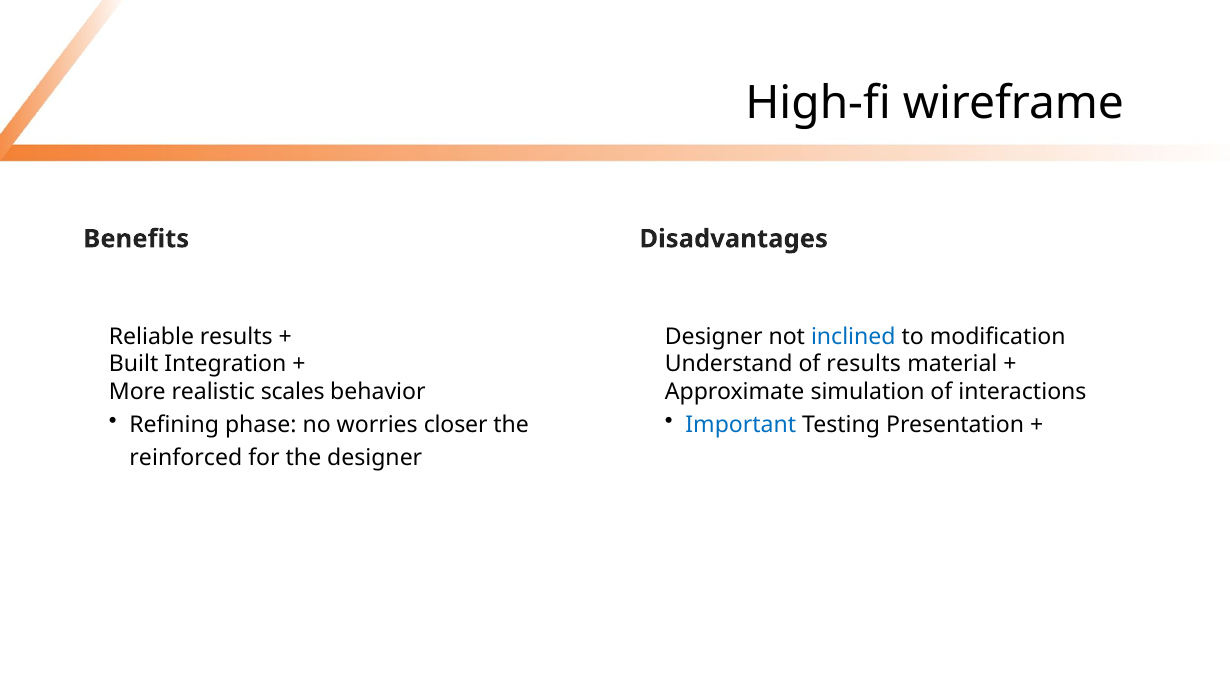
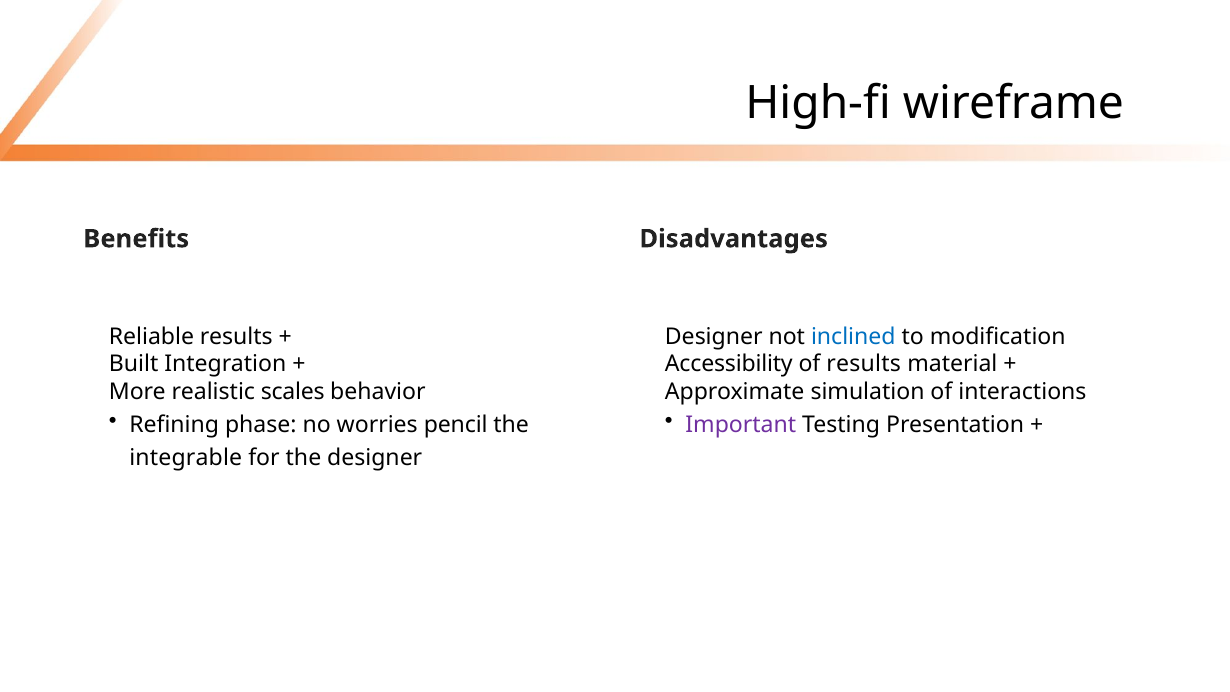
Understand: Understand -> Accessibility
closer: closer -> pencil
Important colour: blue -> purple
reinforced: reinforced -> integrable
